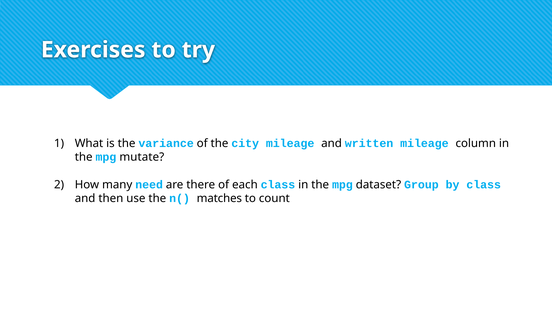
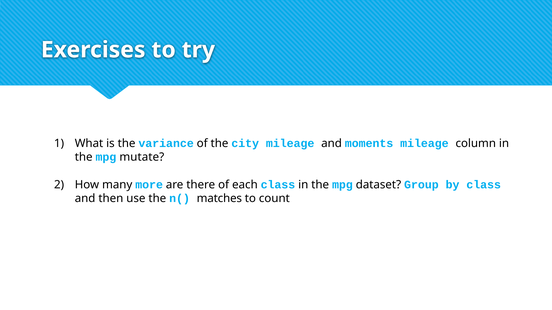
written: written -> moments
need: need -> more
